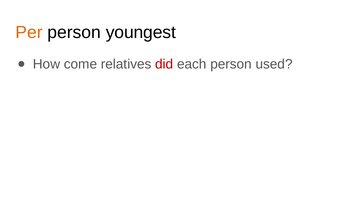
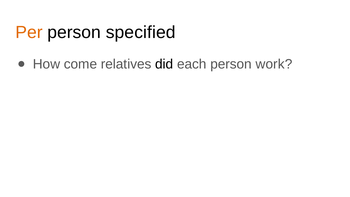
youngest: youngest -> specified
did colour: red -> black
used: used -> work
